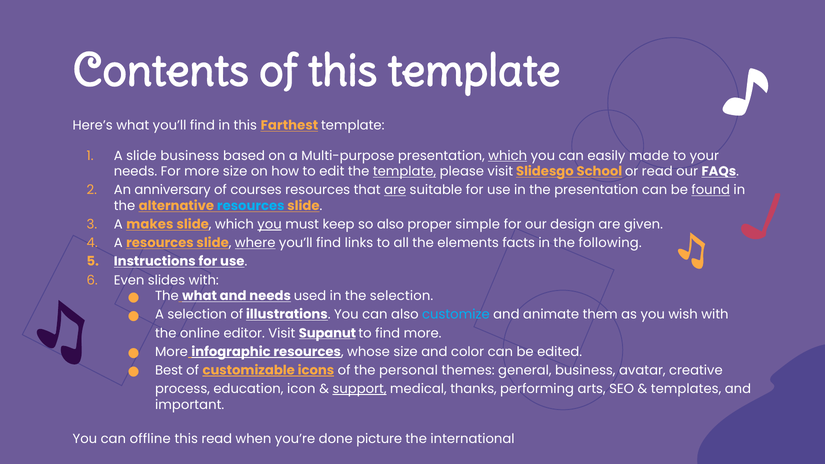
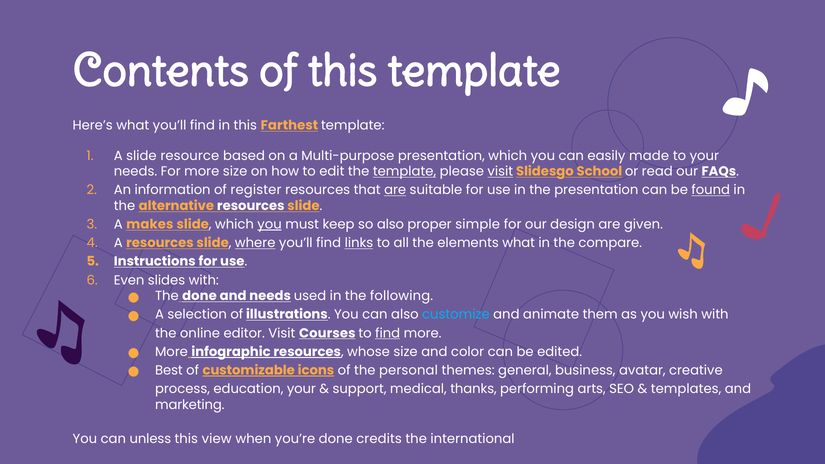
slide business: business -> resource
which at (508, 156) underline: present -> none
visit at (500, 172) underline: none -> present
anniversary: anniversary -> information
courses: courses -> register
resources at (251, 206) colour: light blue -> white
links underline: none -> present
elements facts: facts -> what
following: following -> compare
The what: what -> done
the selection: selection -> following
Supanut: Supanut -> Courses
find at (388, 333) underline: none -> present
education icon: icon -> your
support underline: present -> none
important: important -> marketing
offline: offline -> unless
this read: read -> view
picture: picture -> credits
